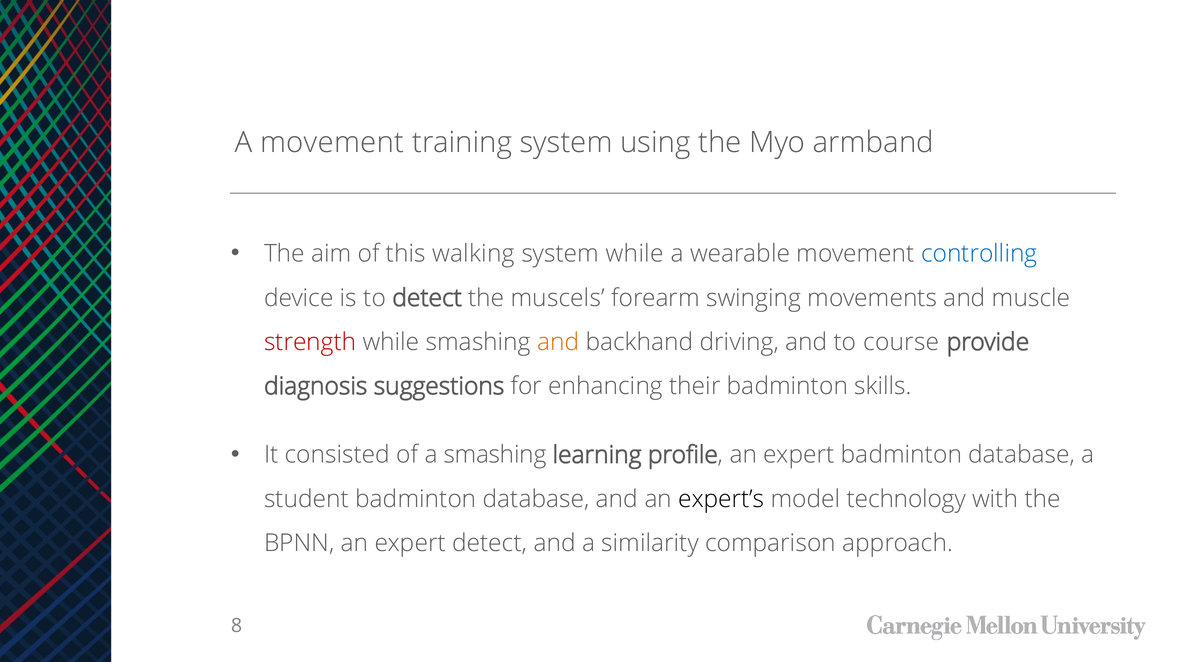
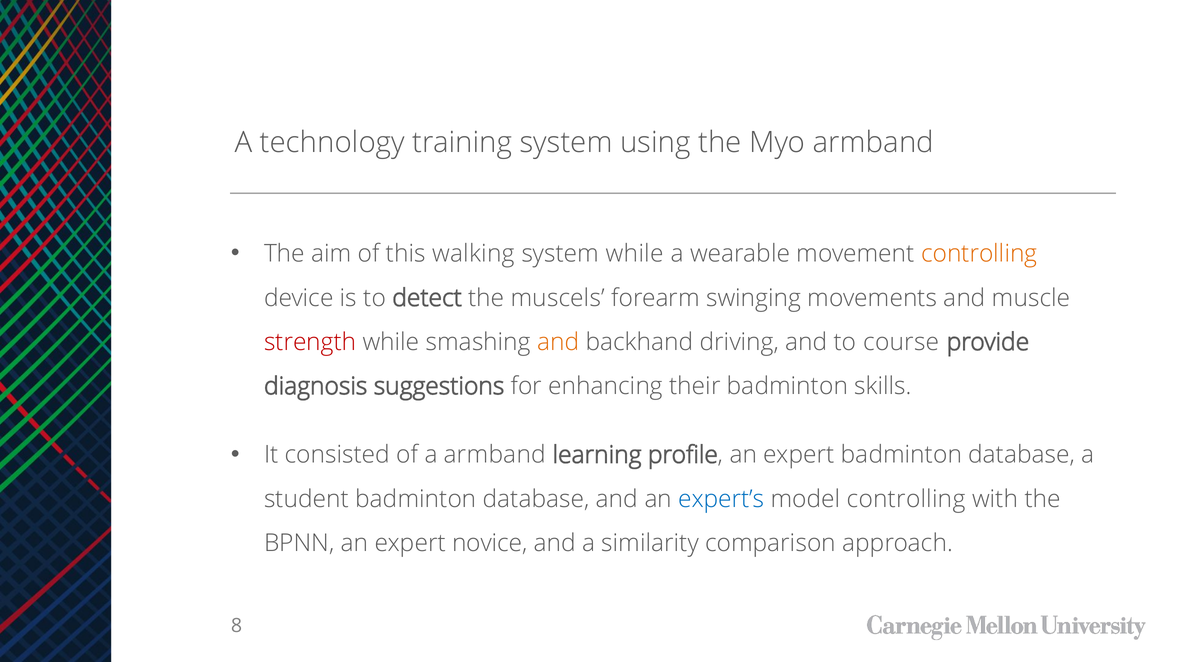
A movement: movement -> technology
controlling at (979, 254) colour: blue -> orange
a smashing: smashing -> armband
expert’s colour: black -> blue
model technology: technology -> controlling
expert detect: detect -> novice
